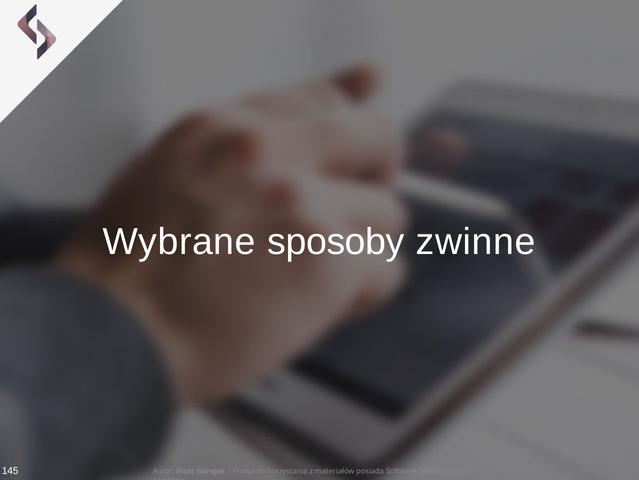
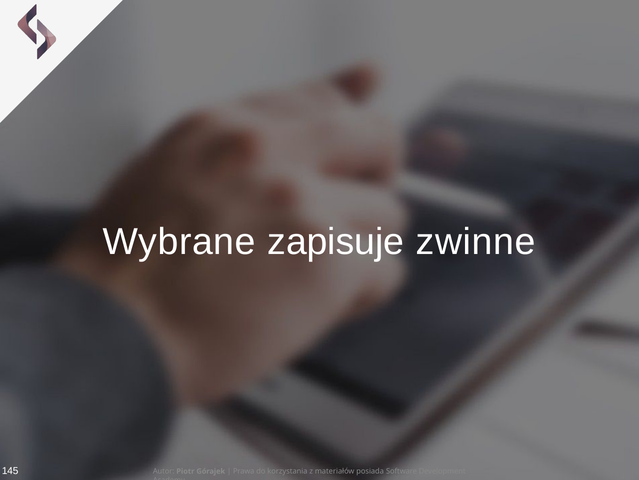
sposoby: sposoby -> zapisuje
